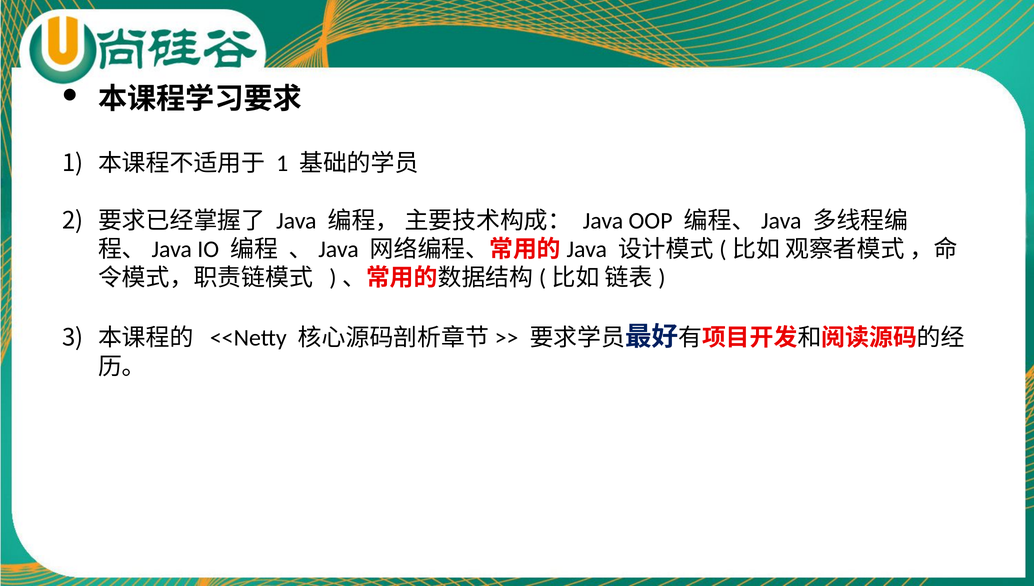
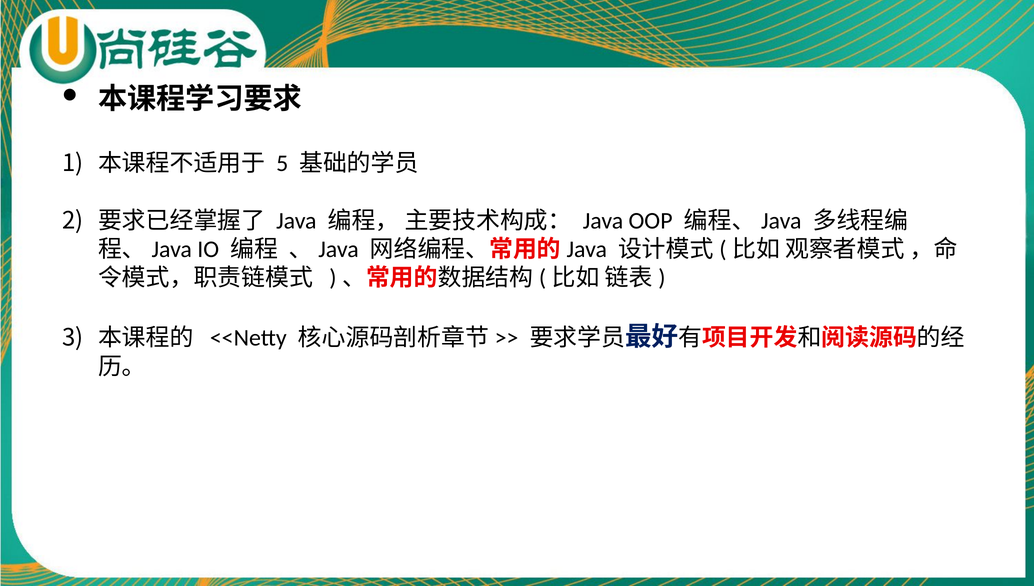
1 at (282, 164): 1 -> 5
